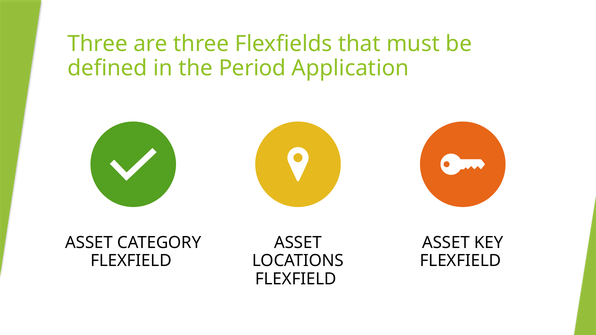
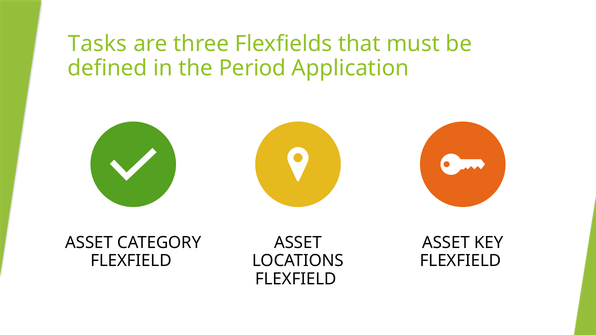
Three at (98, 44): Three -> Tasks
